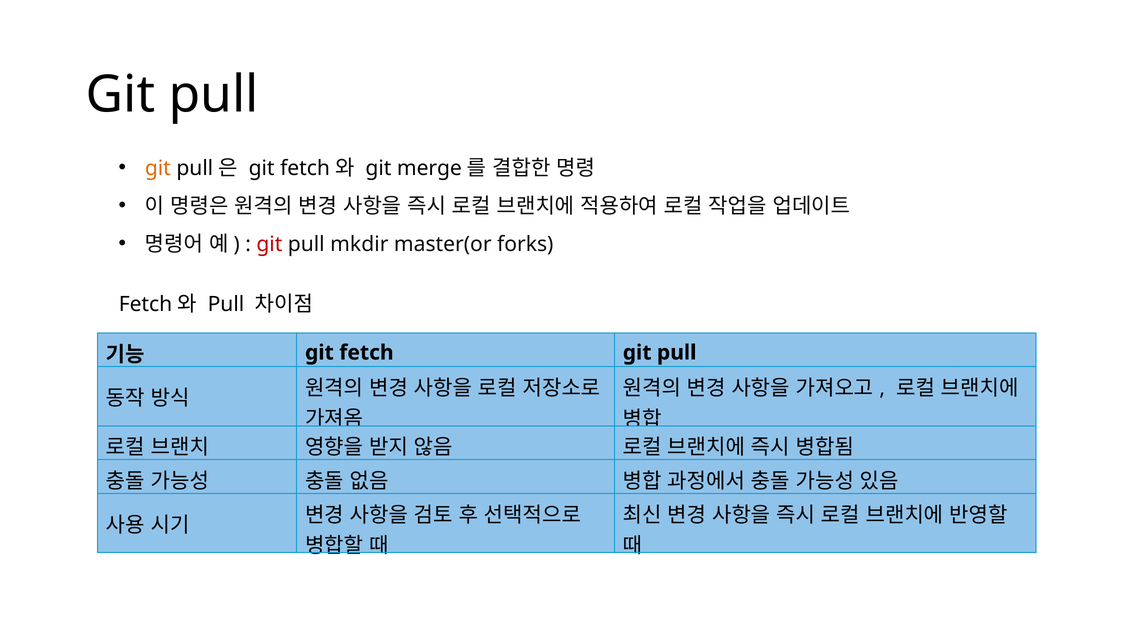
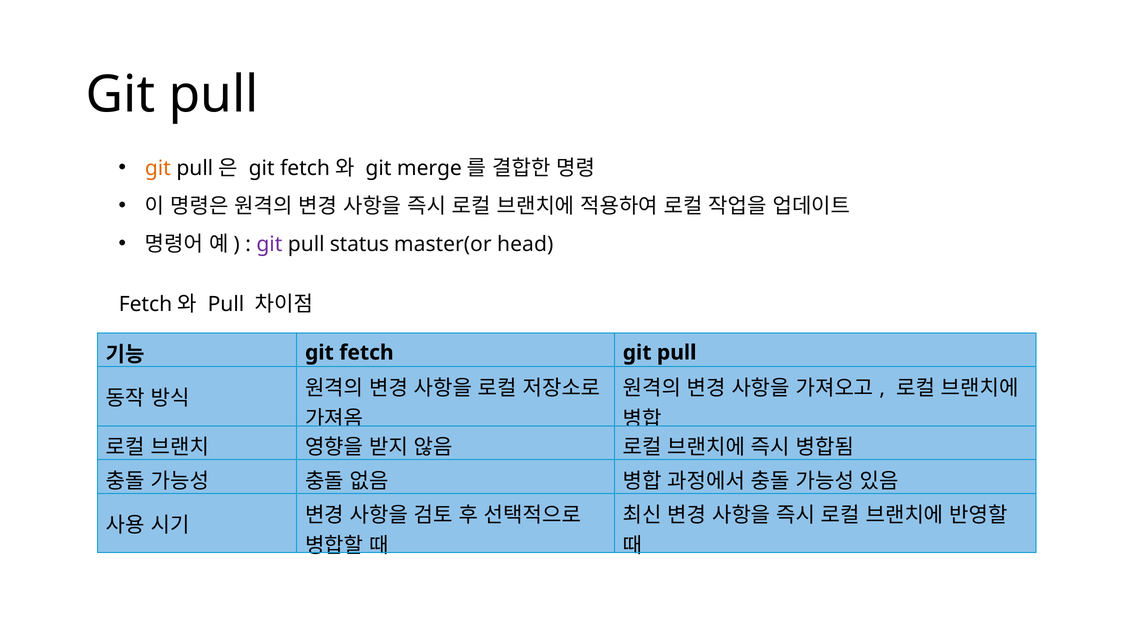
git at (269, 244) colour: red -> purple
mkdir: mkdir -> status
forks: forks -> head
